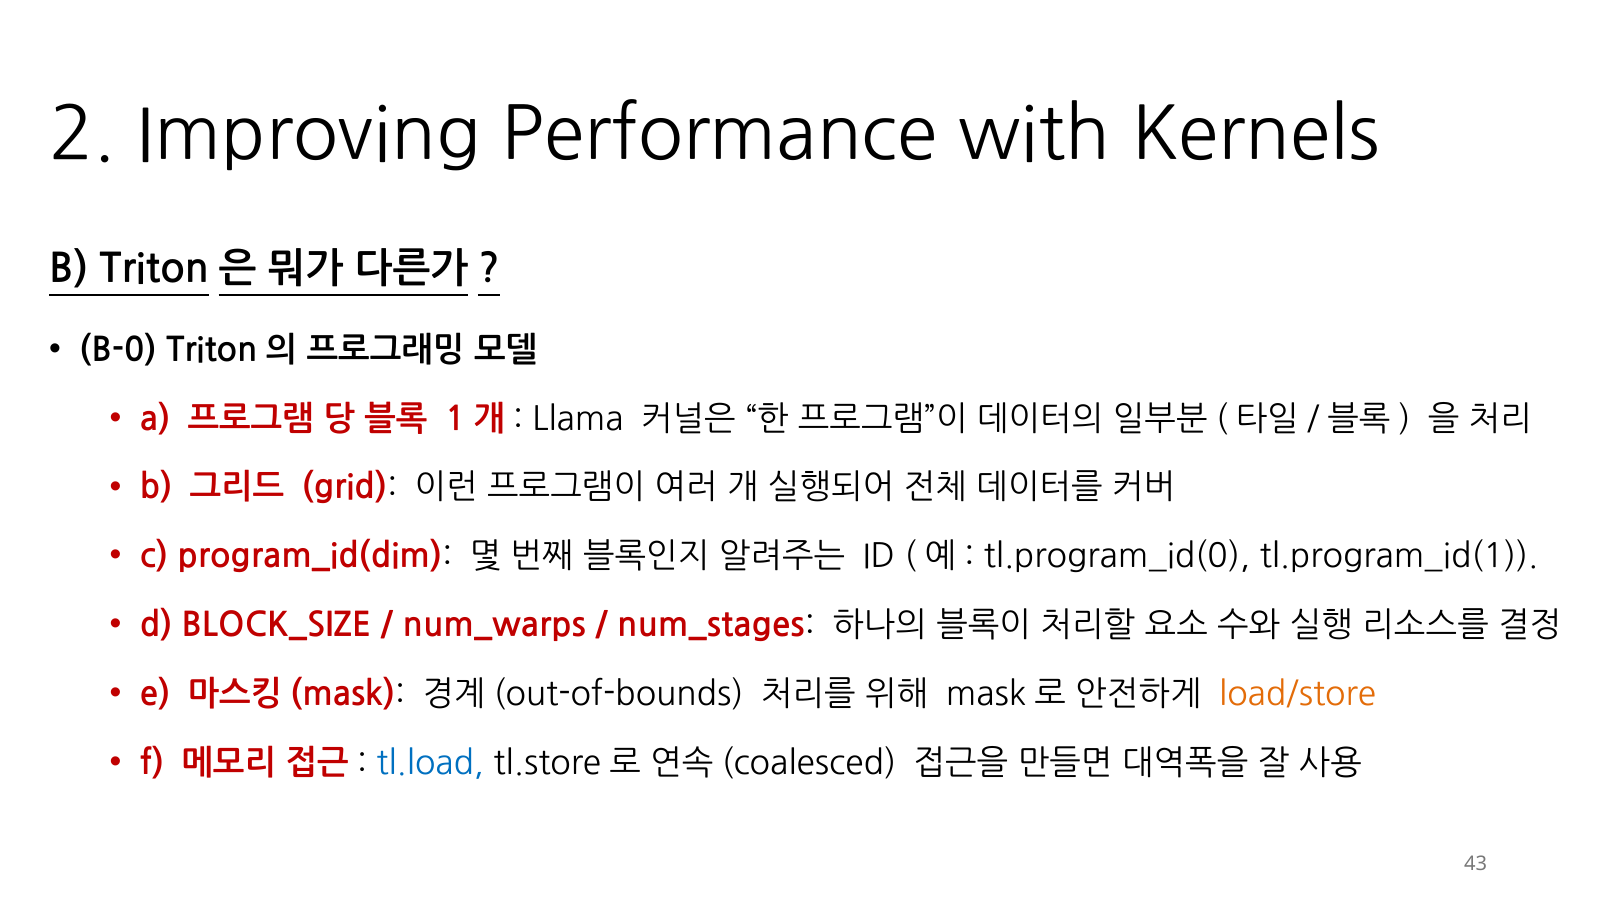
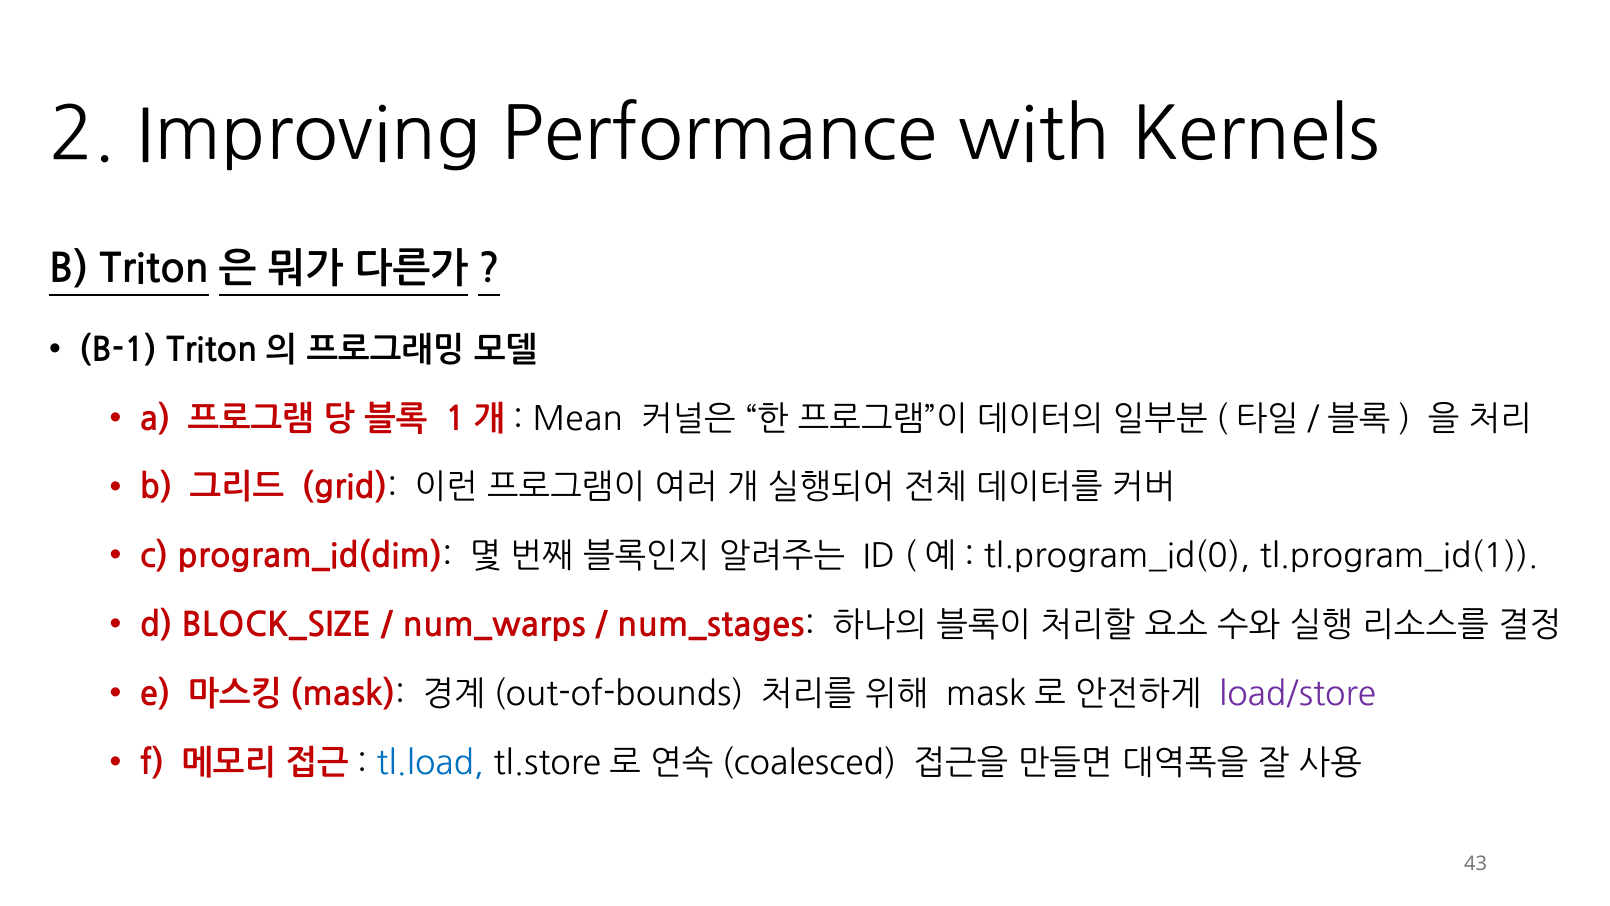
B-0: B-0 -> B-1
Llama: Llama -> Mean
load/store colour: orange -> purple
